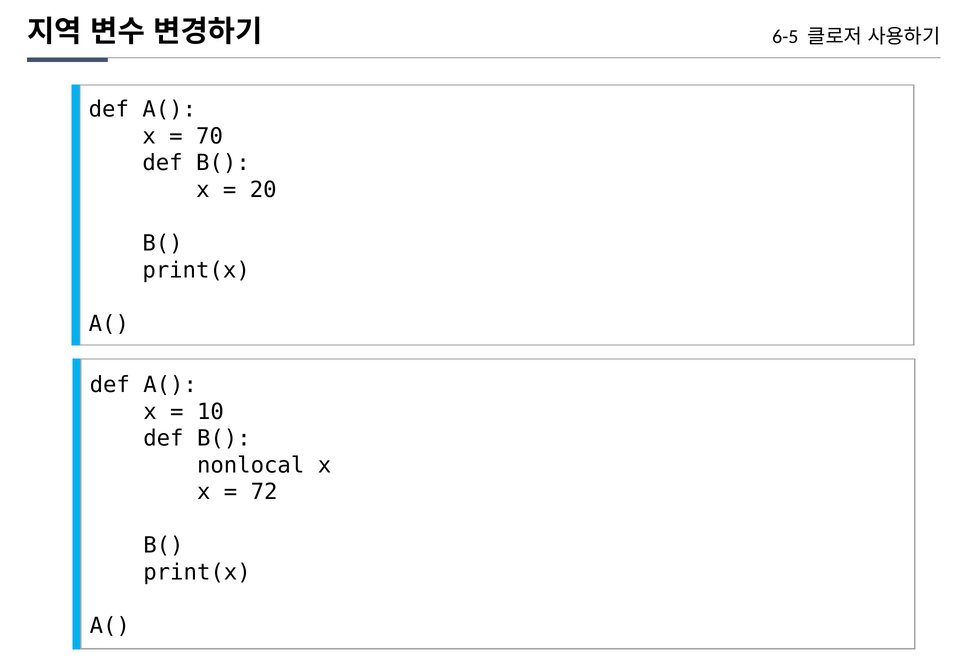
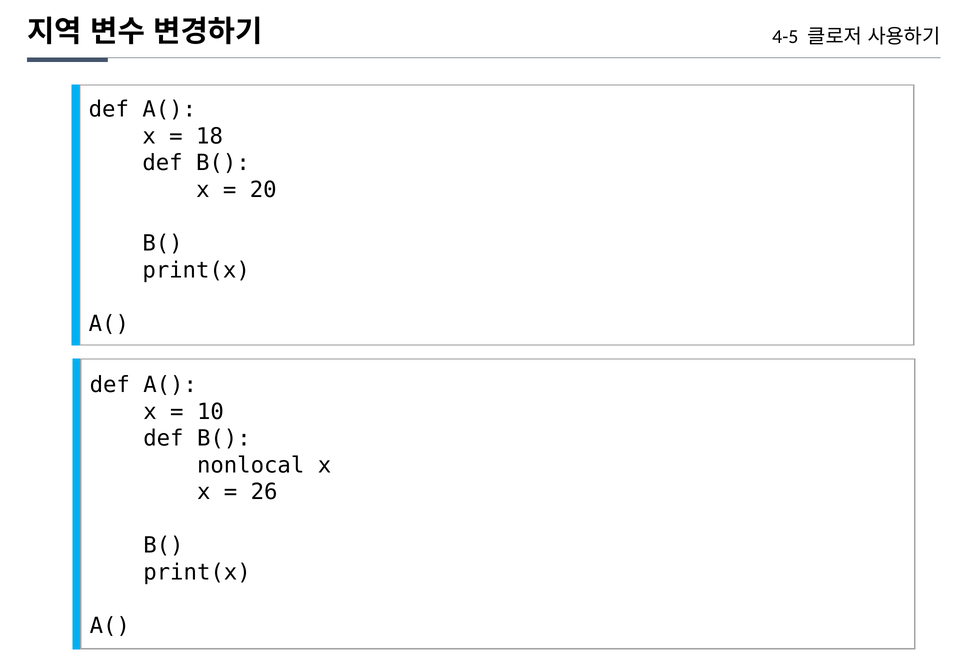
6-5: 6-5 -> 4-5
70: 70 -> 18
72: 72 -> 26
